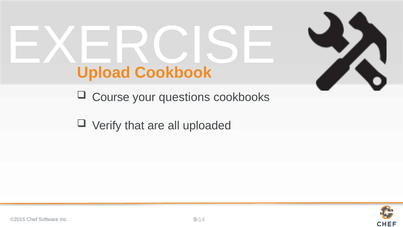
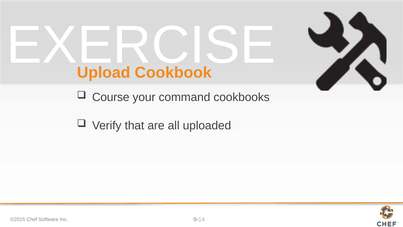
questions: questions -> command
